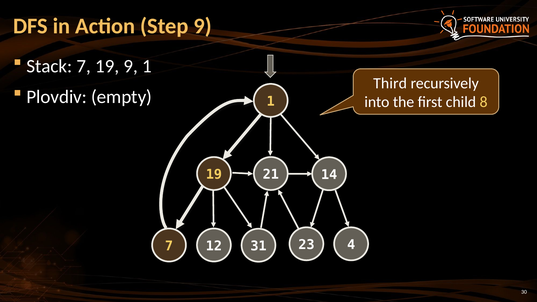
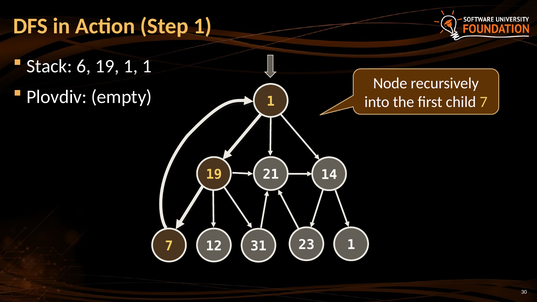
Step 9: 9 -> 1
Stack 7: 7 -> 6
19 9: 9 -> 1
Third: Third -> Node
child 8: 8 -> 7
23 4: 4 -> 1
